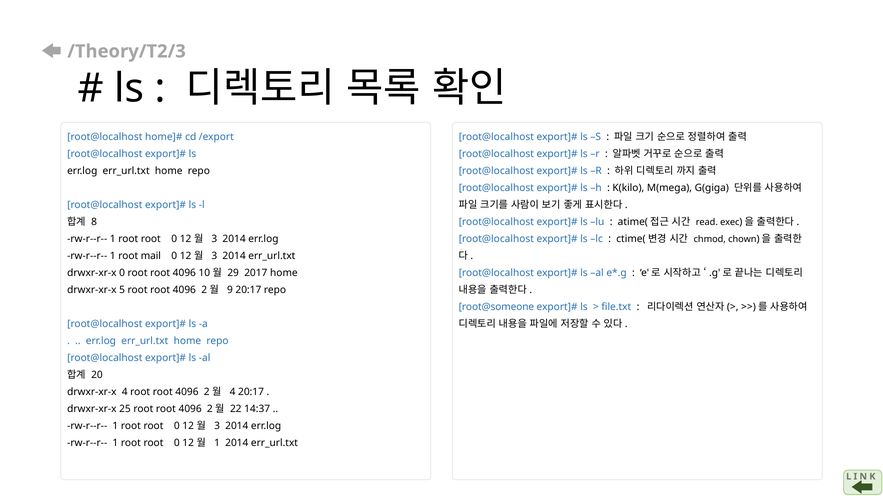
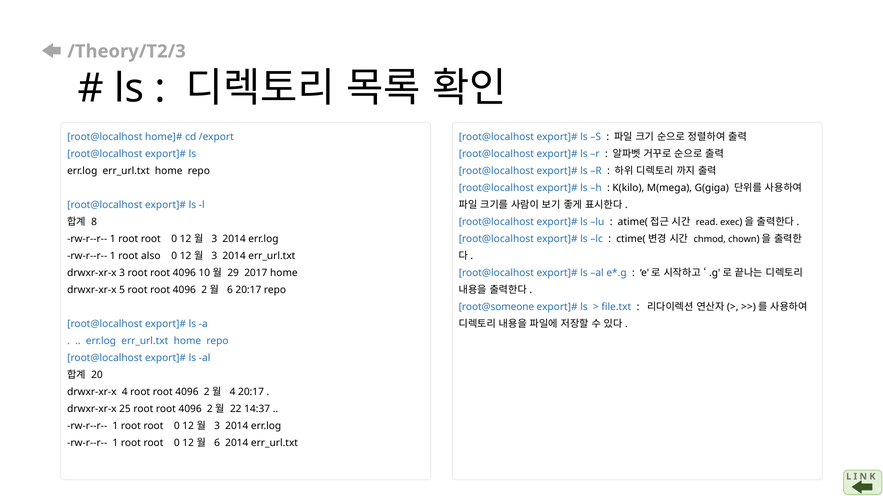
mail: mail -> also
drwxr-xr-x 0: 0 -> 3
9 at (230, 290): 9 -> 6
1 at (217, 443): 1 -> 6
